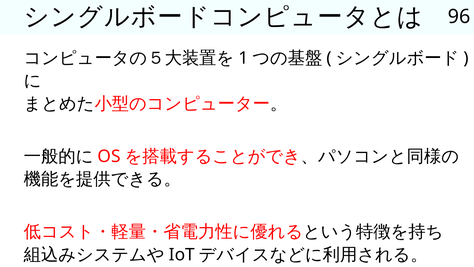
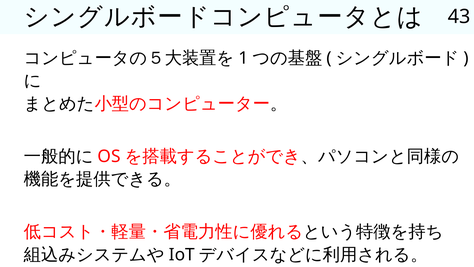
96: 96 -> 43
